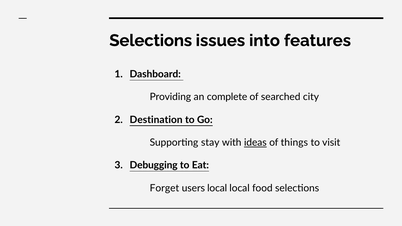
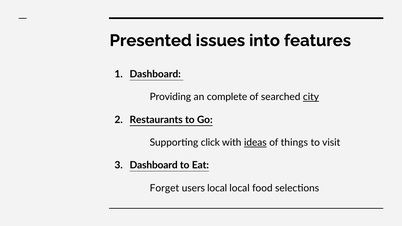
Selections at (151, 41): Selections -> Presented
city underline: none -> present
Destination: Destination -> Restaurants
stay: stay -> click
Debugging at (154, 165): Debugging -> Dashboard
